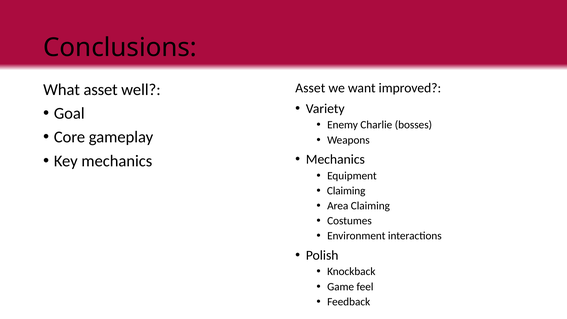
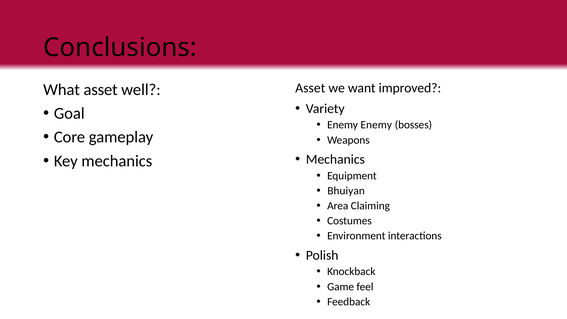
Enemy Charlie: Charlie -> Enemy
Claiming at (346, 191): Claiming -> Bhuiyan
